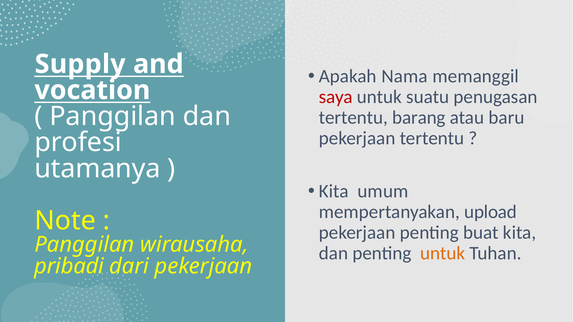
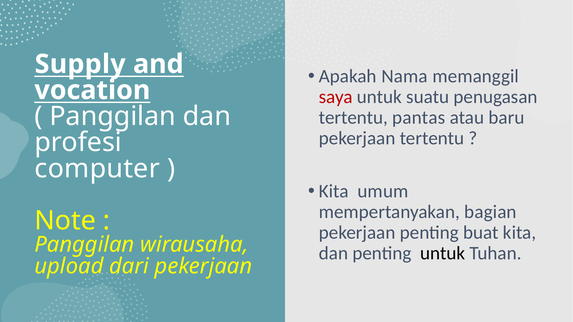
barang: barang -> pantas
utamanya: utamanya -> computer
upload: upload -> bagian
untuk at (443, 253) colour: orange -> black
pribadi: pribadi -> upload
